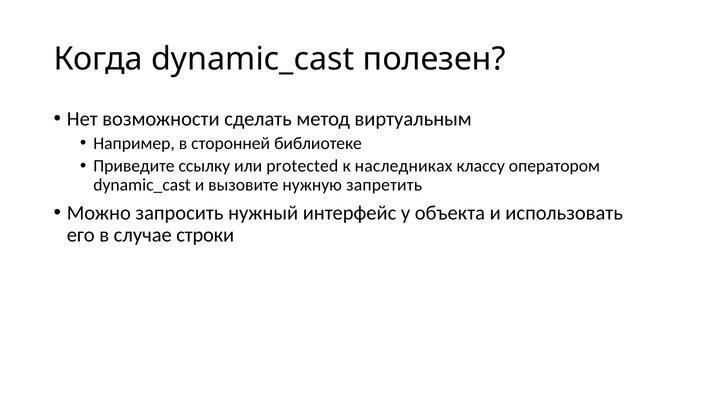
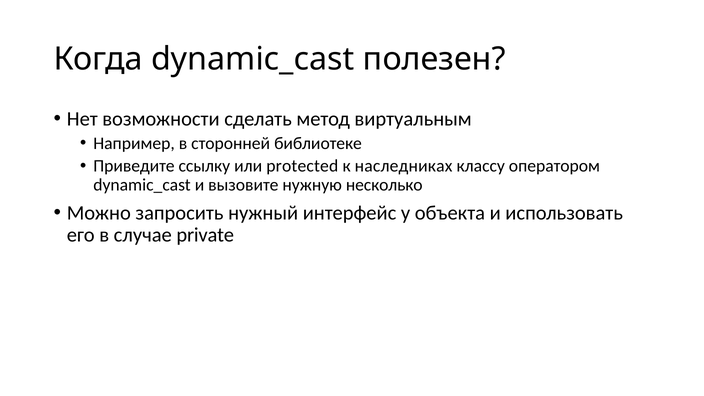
запретить: запретить -> несколько
строки: строки -> private
